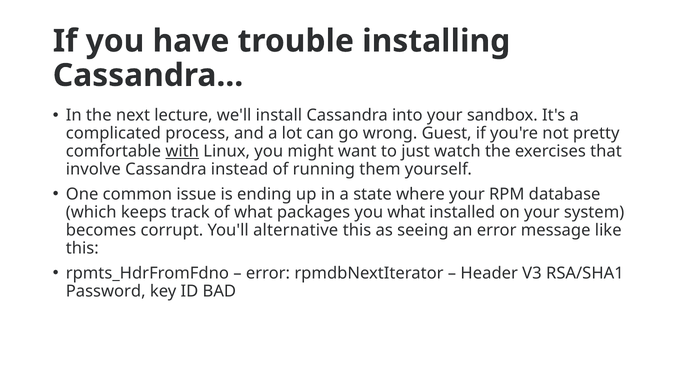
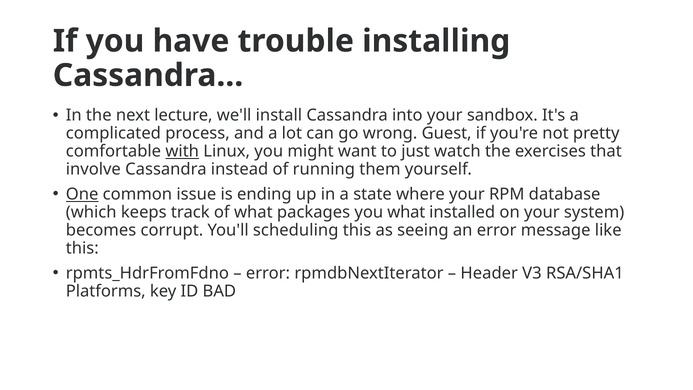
One underline: none -> present
alternative: alternative -> scheduling
Password: Password -> Platforms
